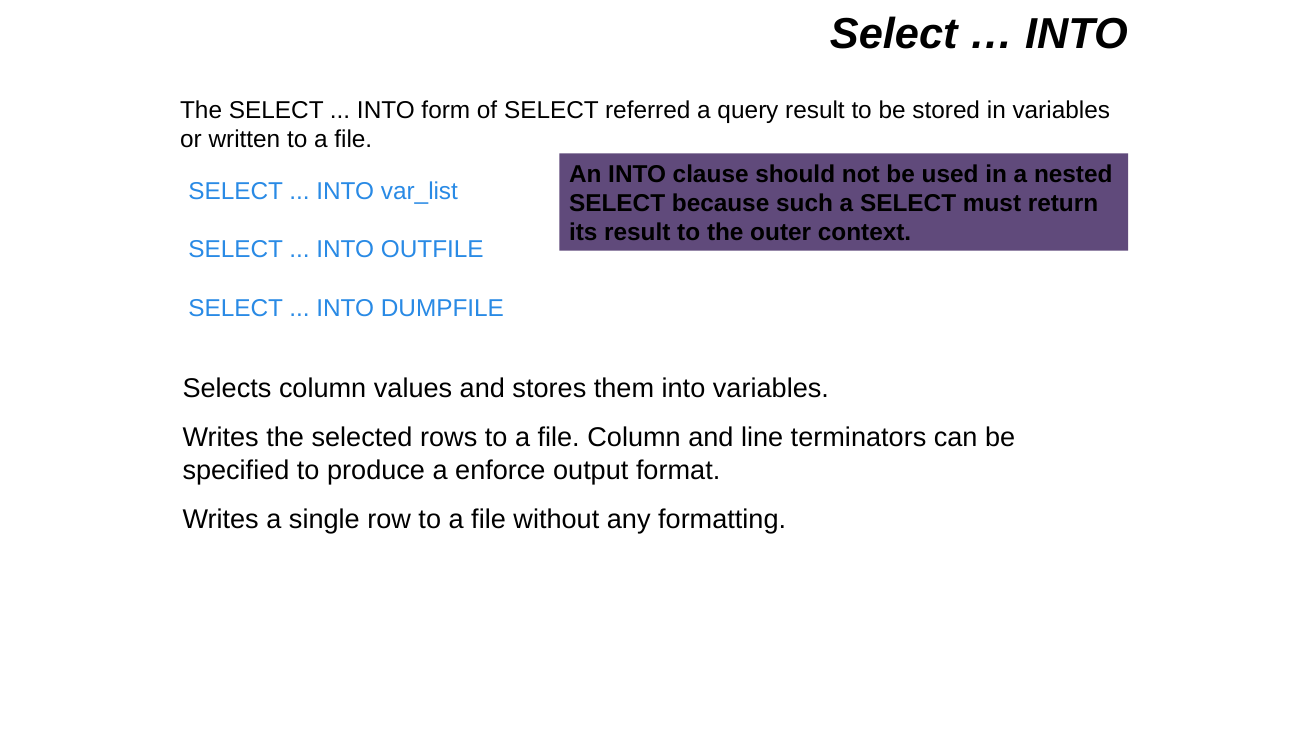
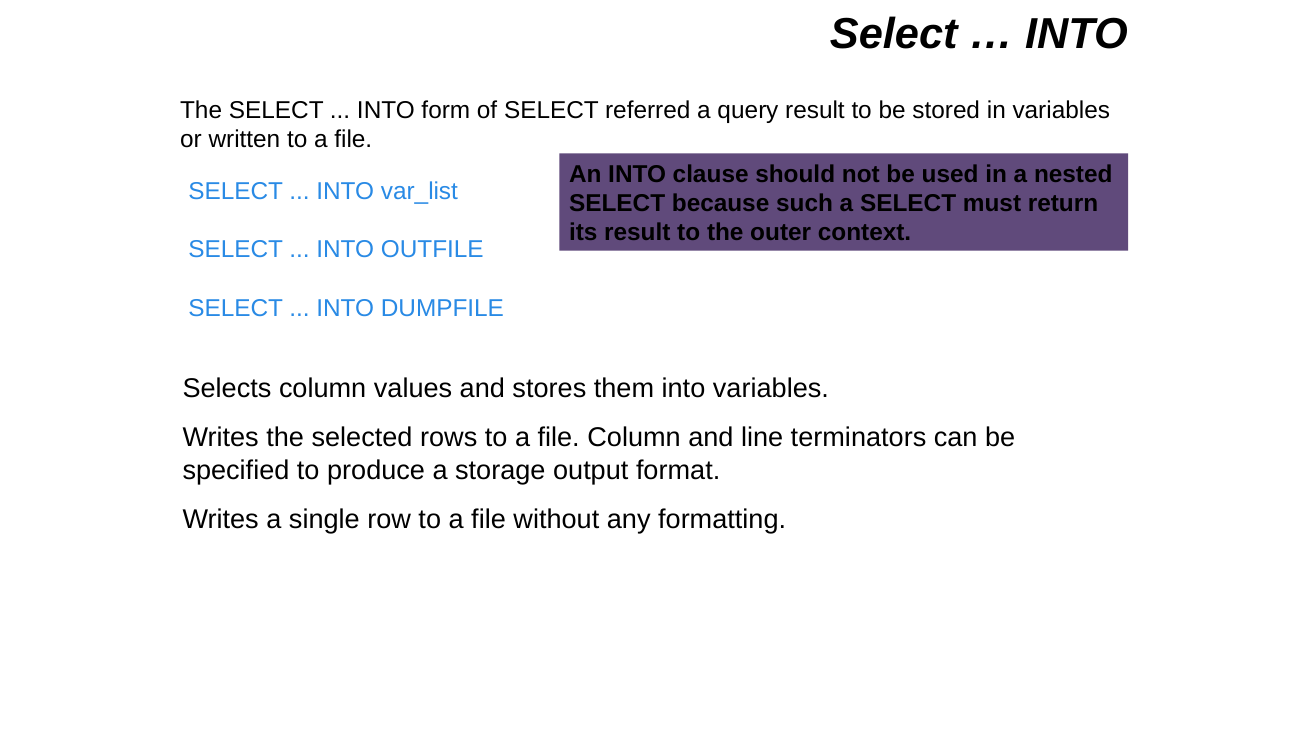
enforce: enforce -> storage
